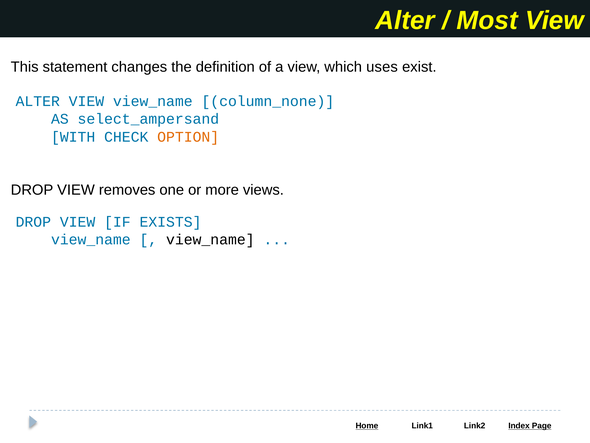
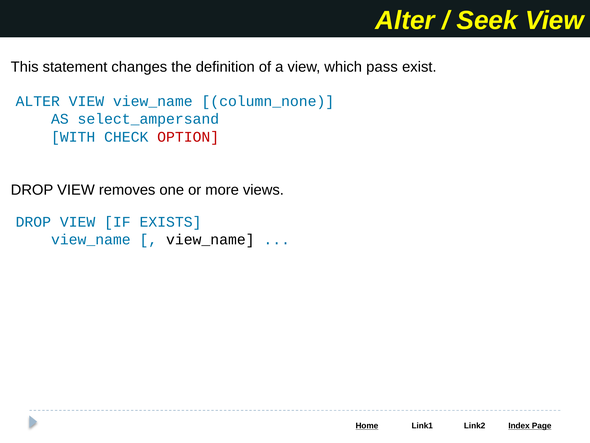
Most: Most -> Seek
uses: uses -> pass
OPTION colour: orange -> red
